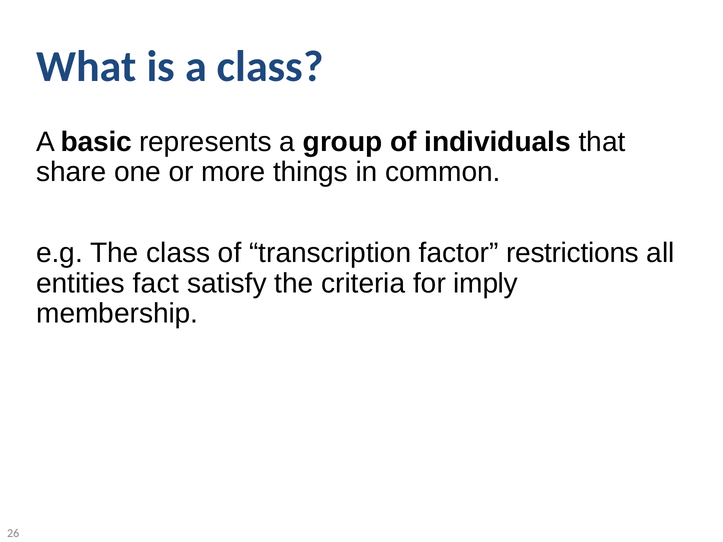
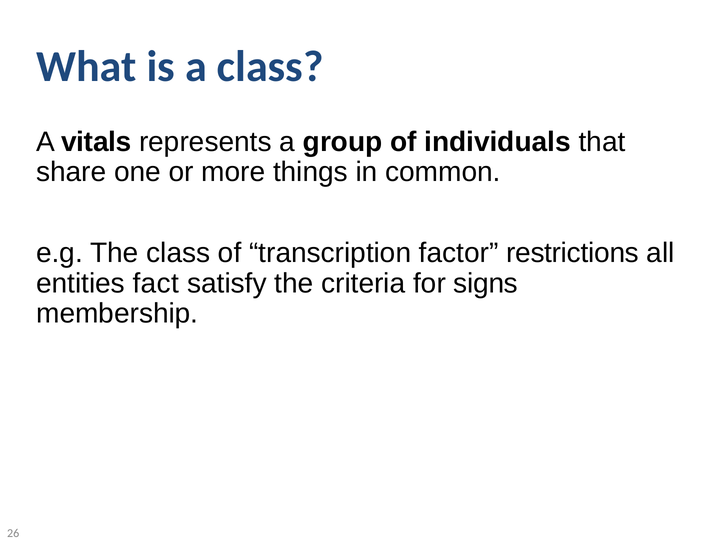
basic: basic -> vitals
imply: imply -> signs
